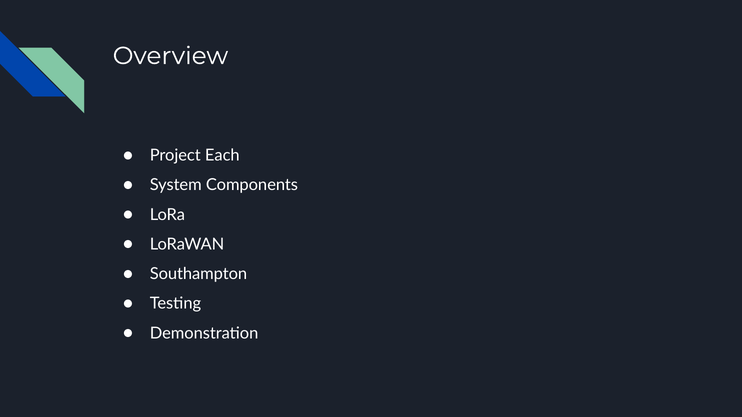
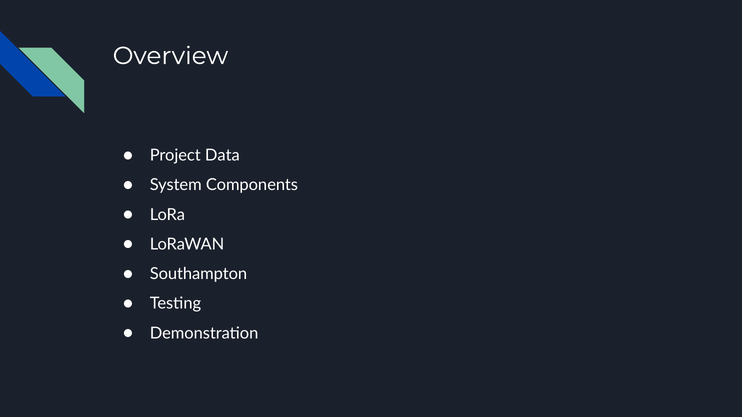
Each: Each -> Data
